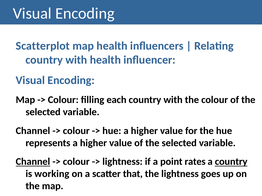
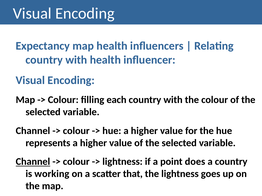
Scatterplot: Scatterplot -> Expectancy
rates: rates -> does
country at (231, 162) underline: present -> none
